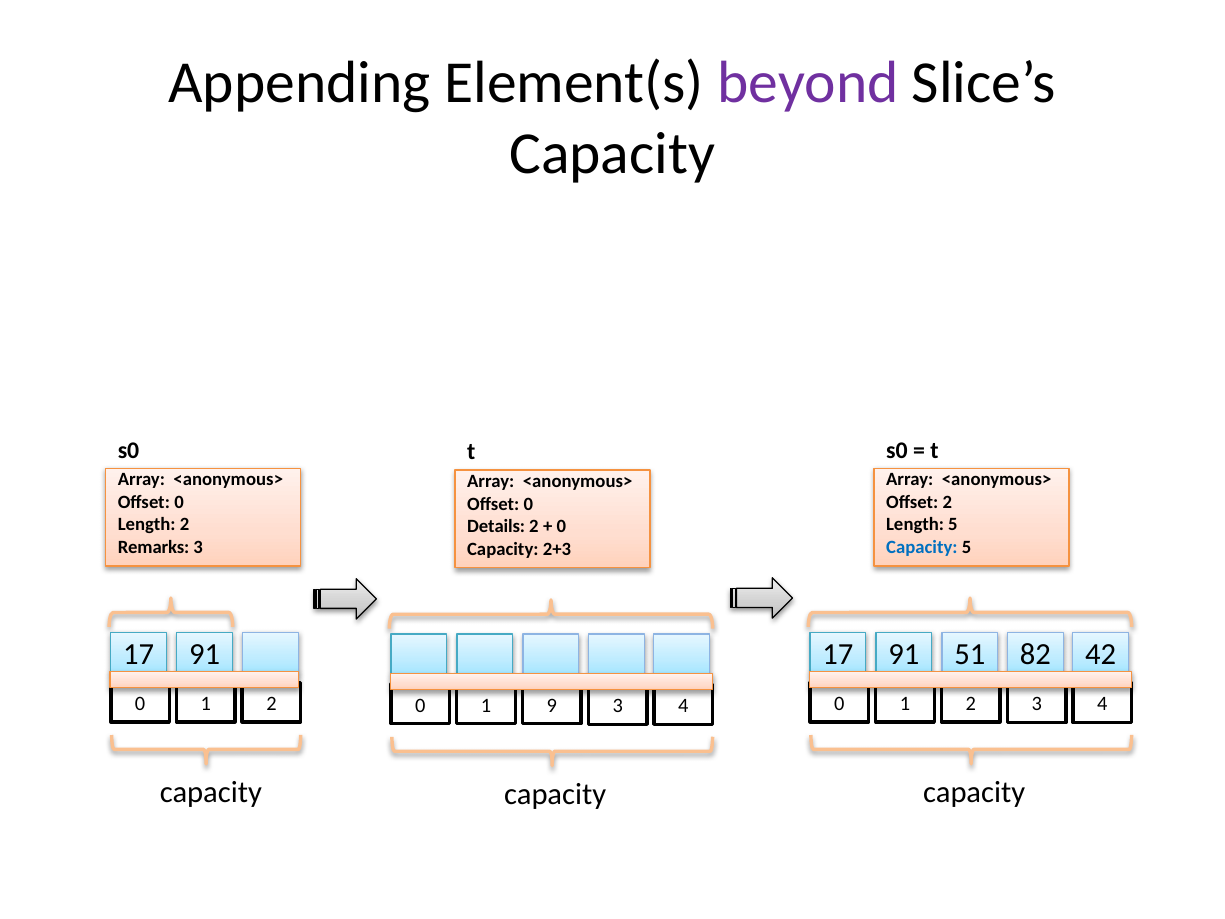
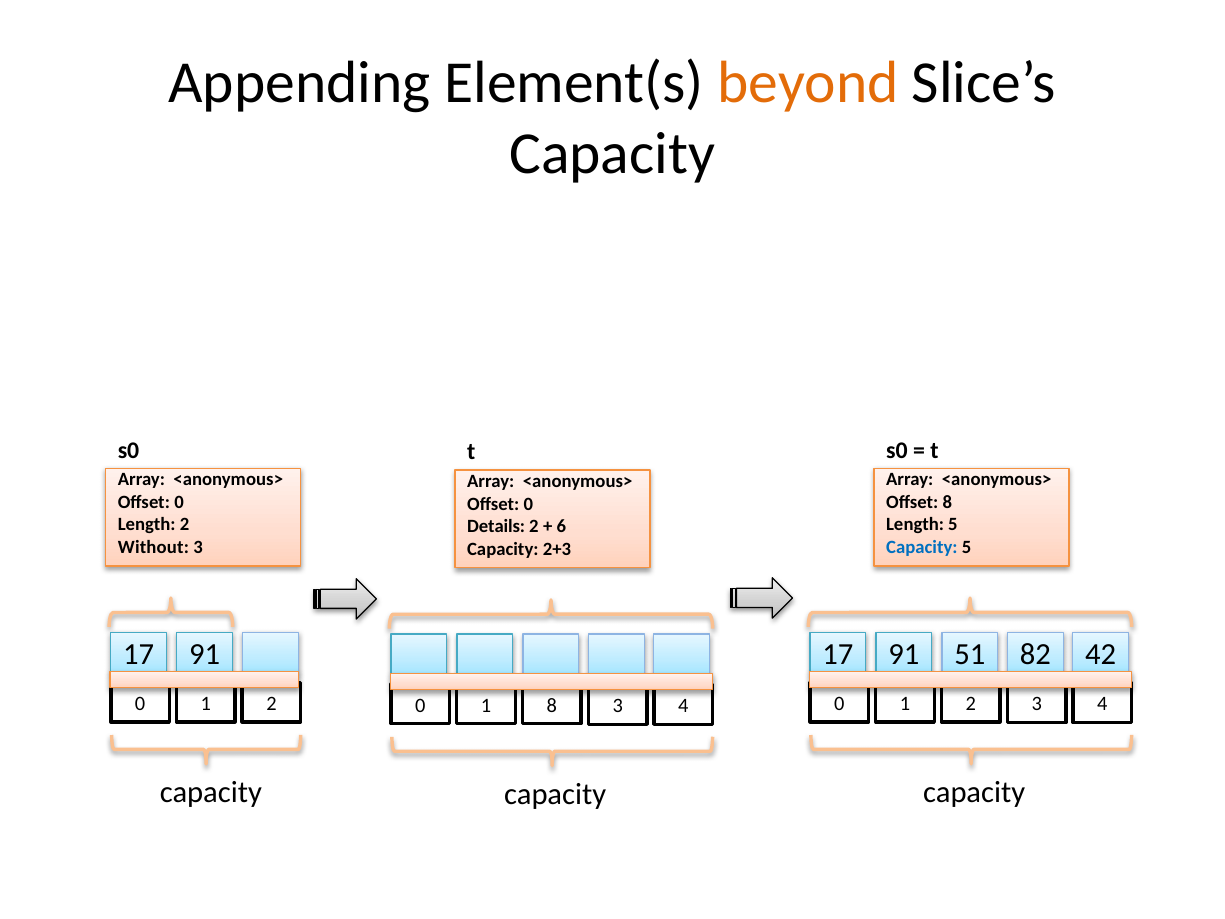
beyond colour: purple -> orange
Offset 2: 2 -> 8
0 at (561, 526): 0 -> 6
Remarks: Remarks -> Without
1 9: 9 -> 8
